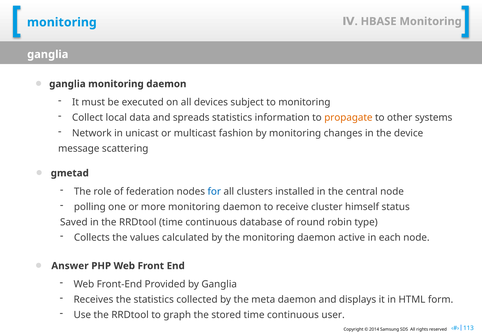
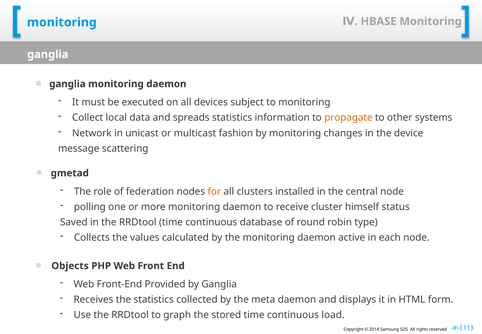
for colour: blue -> orange
Answer: Answer -> Objects
user: user -> load
